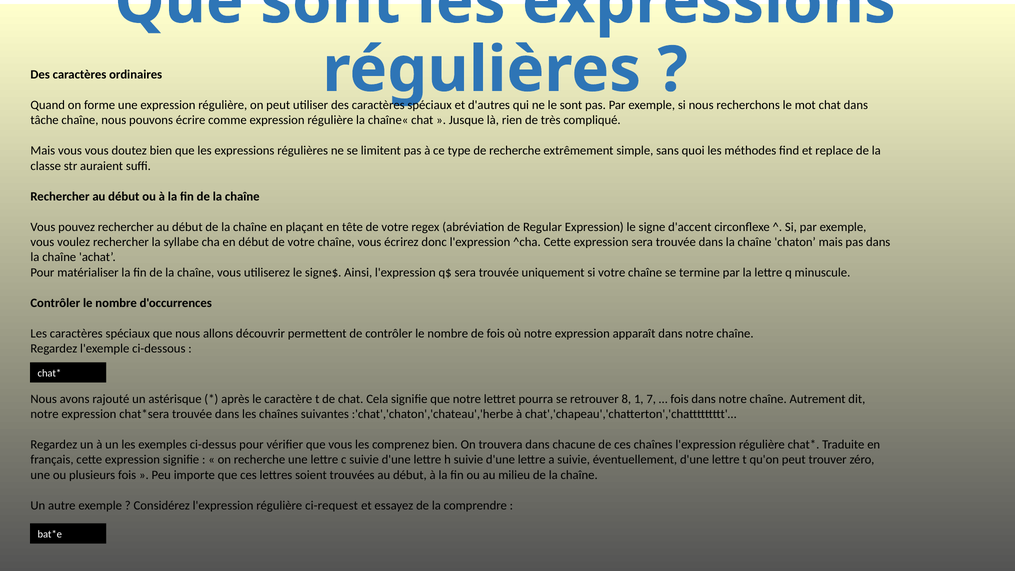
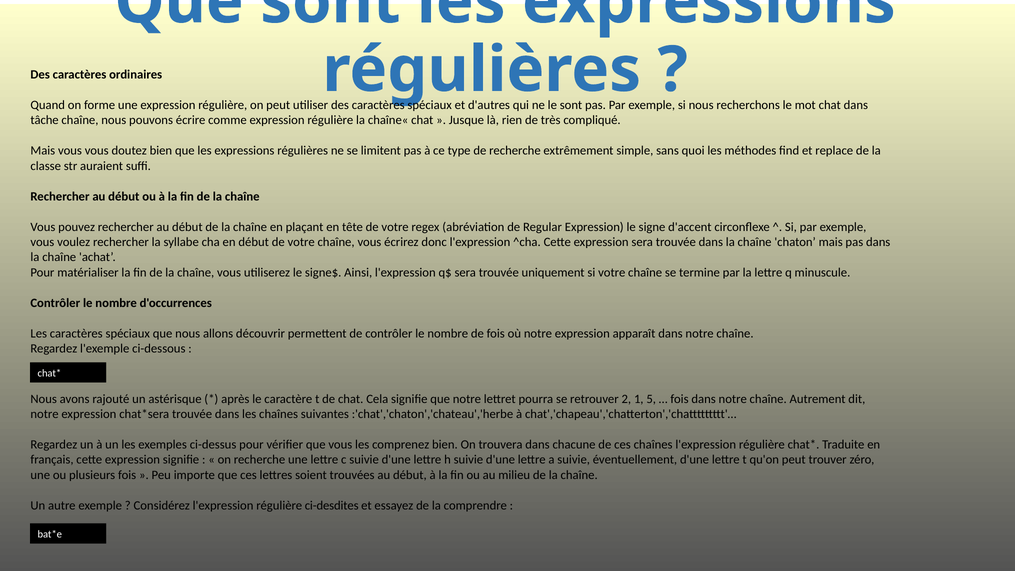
8: 8 -> 2
7: 7 -> 5
ci-request: ci-request -> ci-desdites
